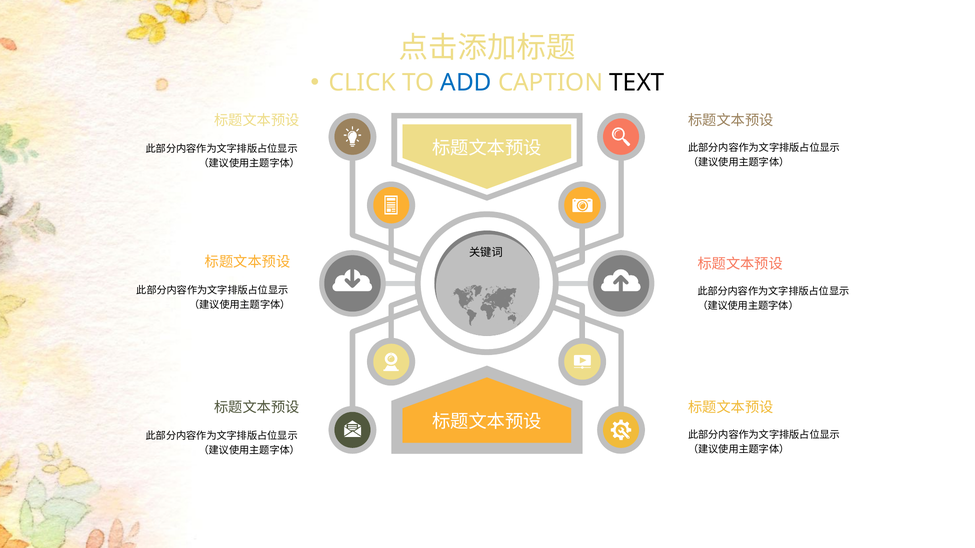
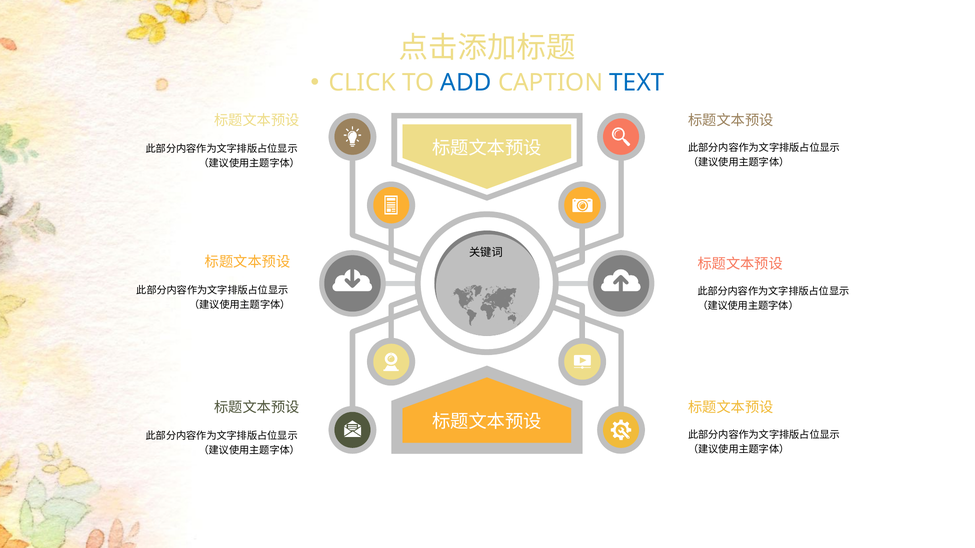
TEXT colour: black -> blue
